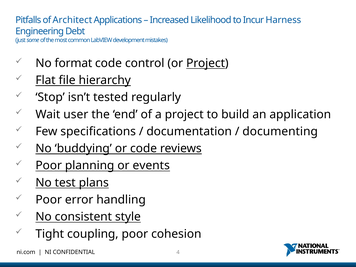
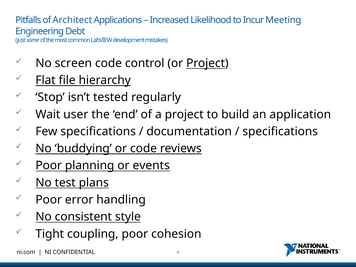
Harness: Harness -> Meeting
format: format -> screen
documenting at (280, 131): documenting -> specifications
